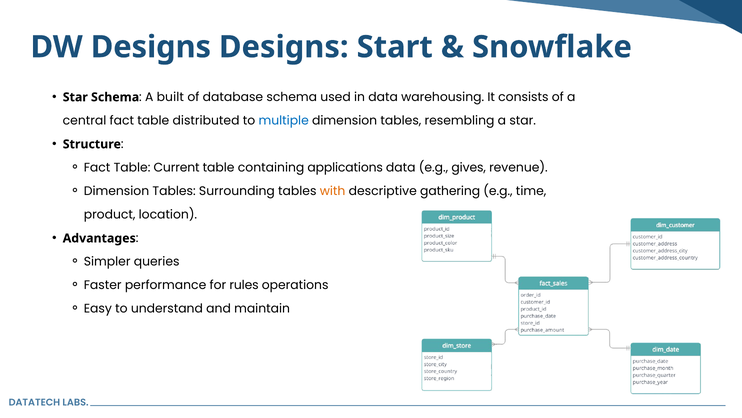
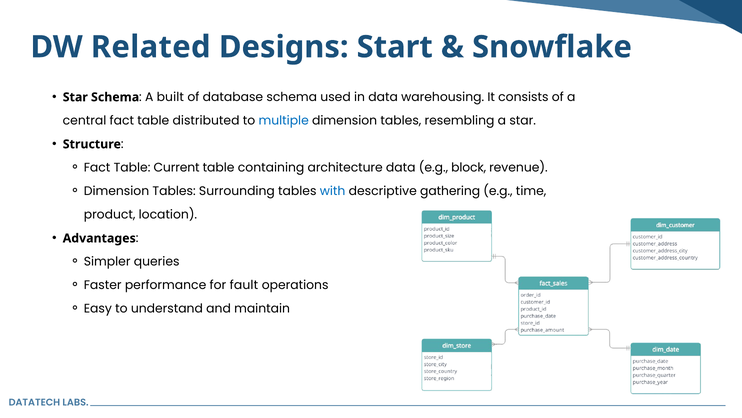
DW Designs: Designs -> Related
applications: applications -> architecture
gives: gives -> block
with colour: orange -> blue
rules: rules -> fault
